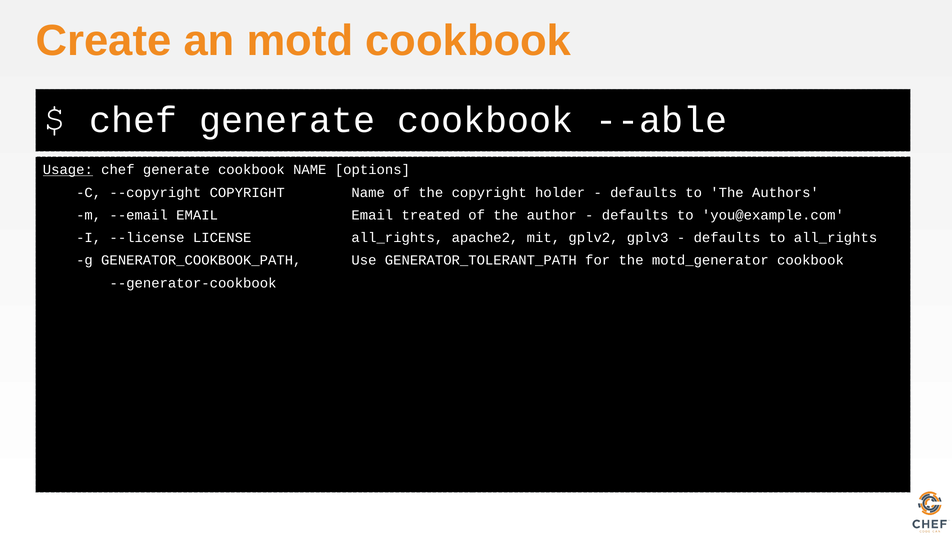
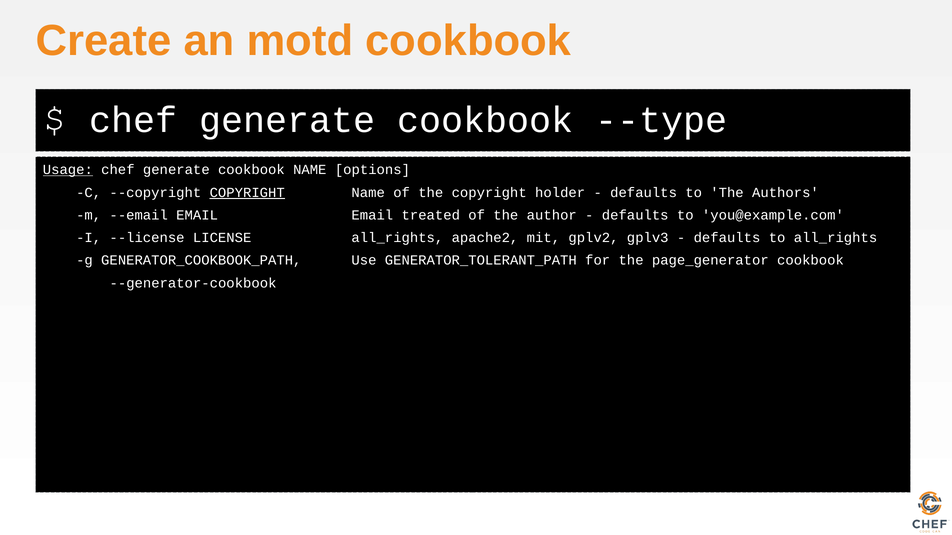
--able: --able -> --type
COPYRIGHT at (247, 193) underline: none -> present
motd_generator: motd_generator -> page_generator
